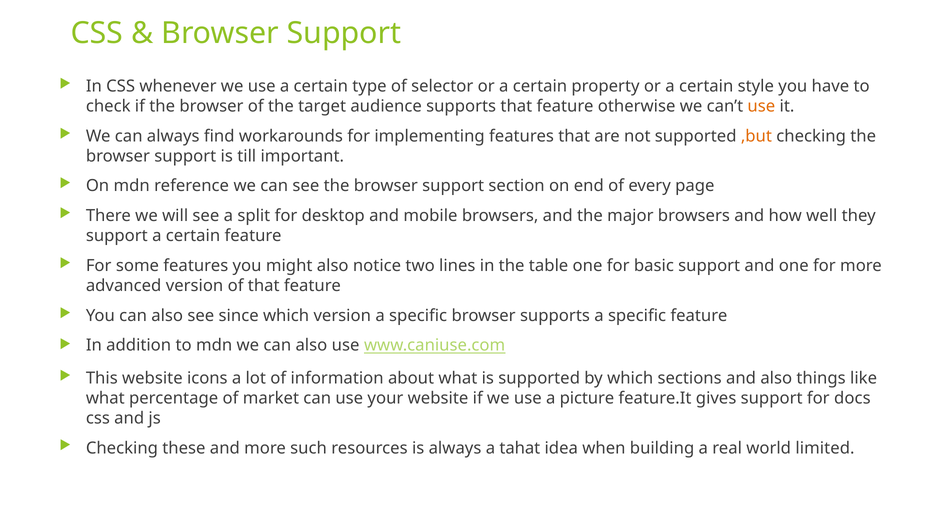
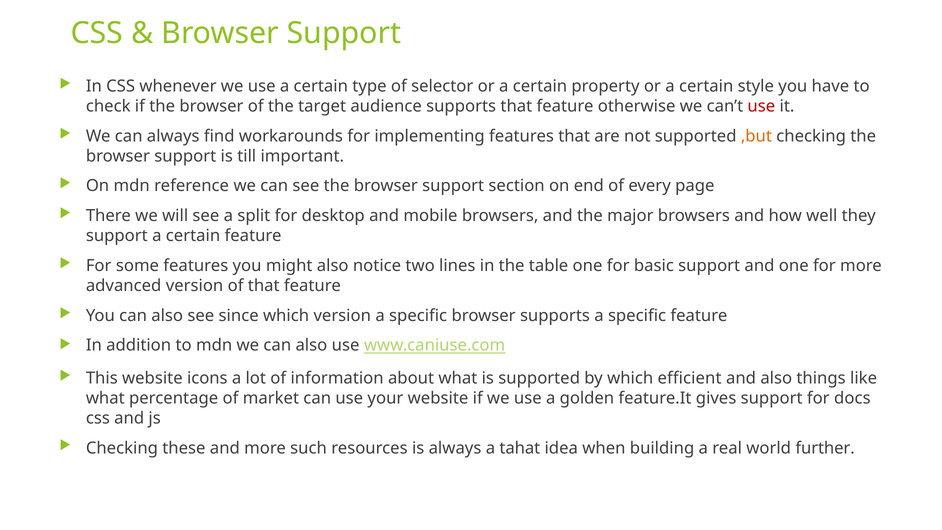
use at (761, 106) colour: orange -> red
sections: sections -> efficient
picture: picture -> golden
limited: limited -> further
